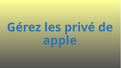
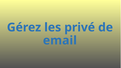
apple: apple -> email
